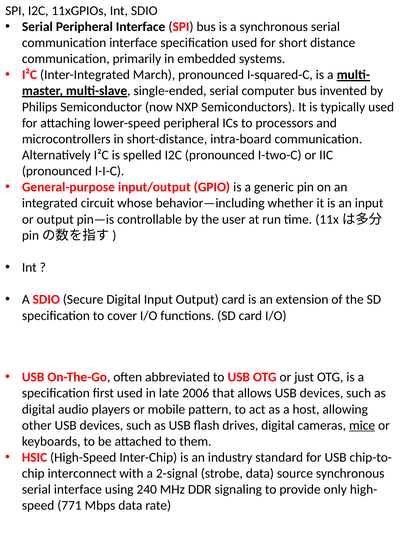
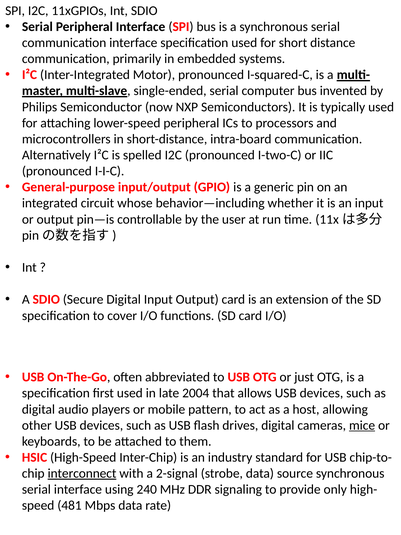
March: March -> Motor
2006: 2006 -> 2004
interconnect underline: none -> present
771: 771 -> 481
